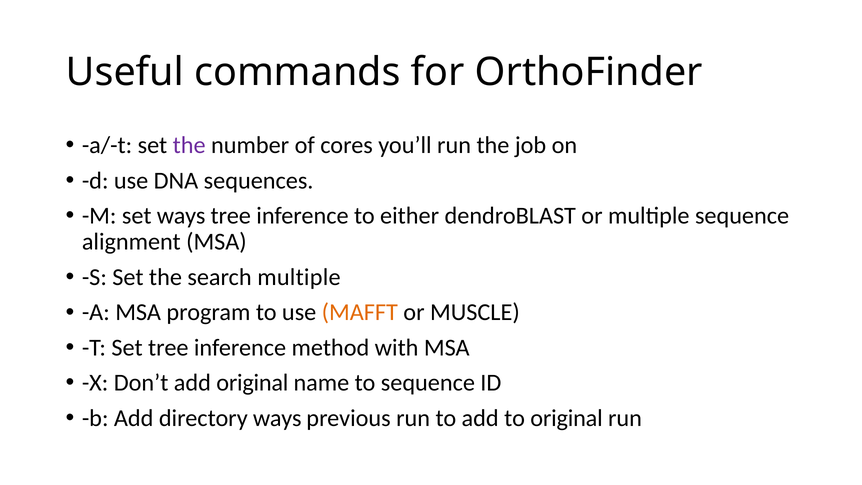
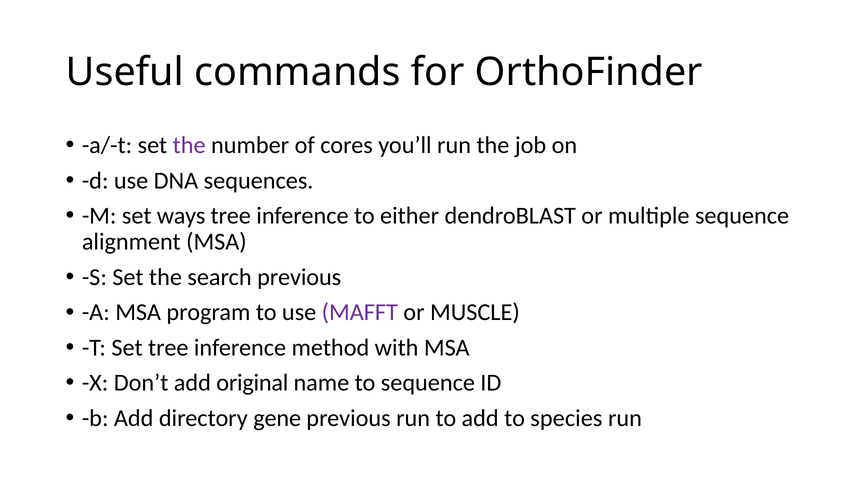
search multiple: multiple -> previous
MAFFT colour: orange -> purple
directory ways: ways -> gene
to original: original -> species
